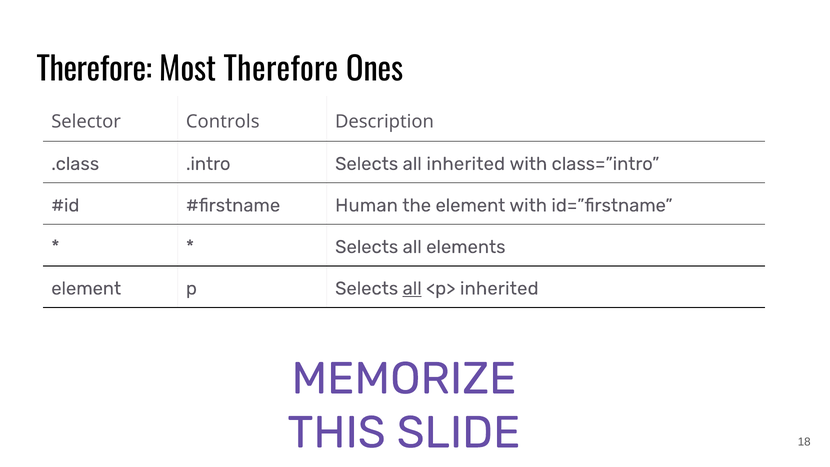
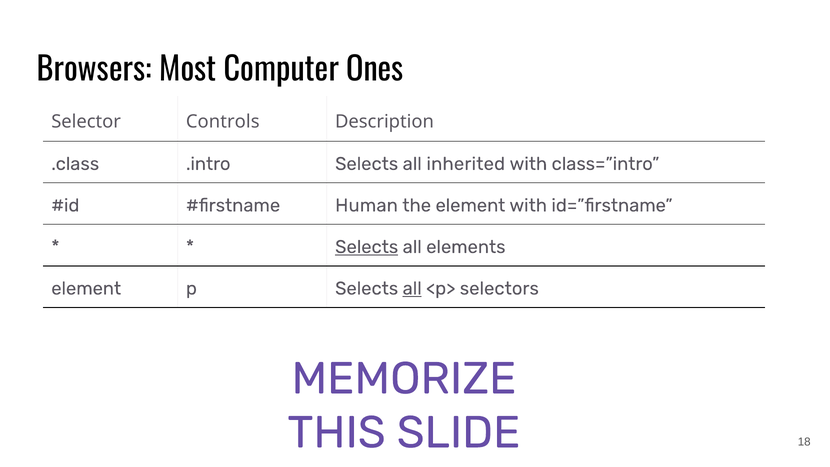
Therefore at (94, 70): Therefore -> Browsers
Most Therefore: Therefore -> Computer
Selects at (367, 247) underline: none -> present
<p> inherited: inherited -> selectors
